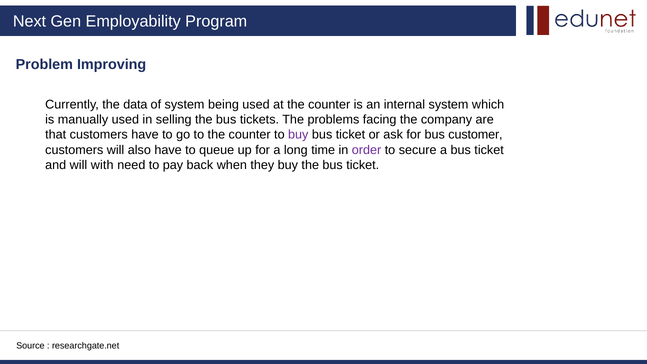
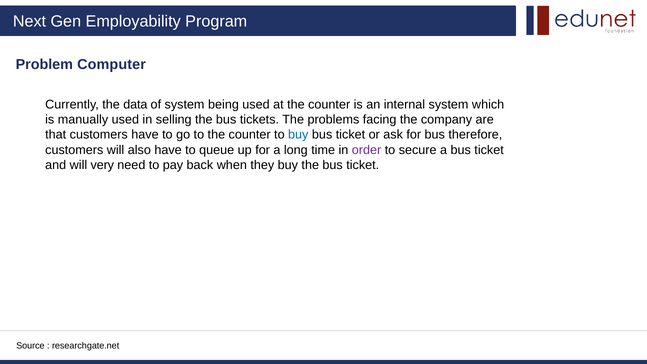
Improving: Improving -> Computer
buy at (298, 135) colour: purple -> blue
customer: customer -> therefore
with: with -> very
